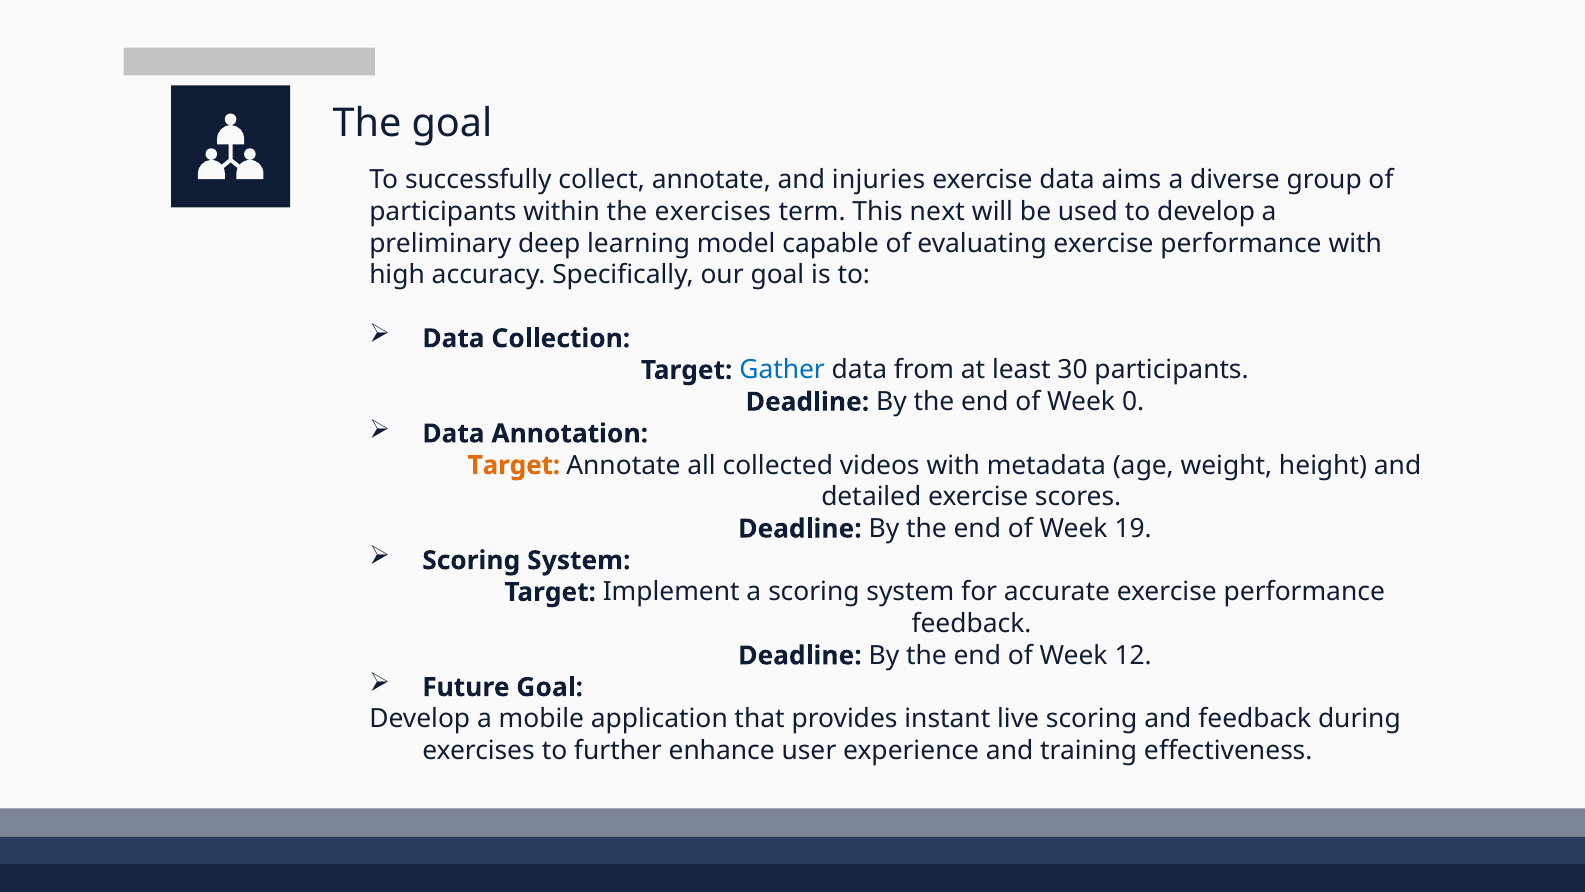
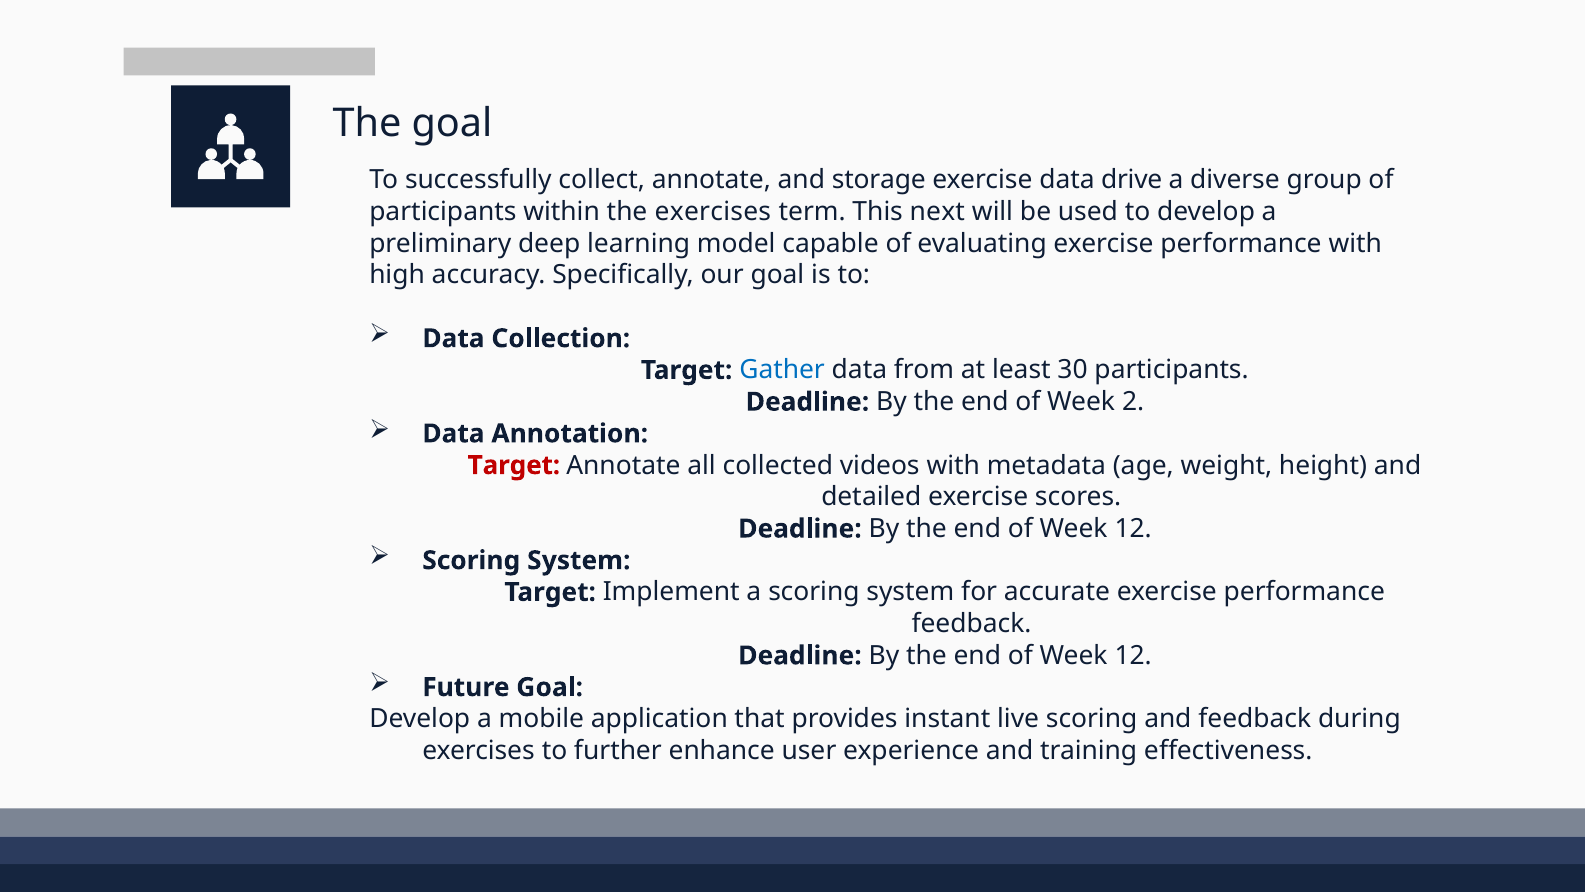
injuries: injuries -> storage
aims: aims -> drive
0: 0 -> 2
Target at (514, 465) colour: orange -> red
19 at (1133, 529): 19 -> 12
